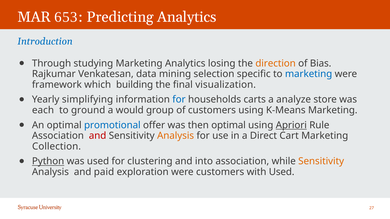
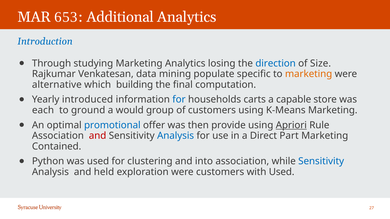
Predicting: Predicting -> Additional
direction colour: orange -> blue
Bias: Bias -> Size
selection: selection -> populate
marketing at (309, 74) colour: blue -> orange
framework: framework -> alternative
visualization: visualization -> computation
simplifying: simplifying -> introduced
analyze: analyze -> capable
then optimal: optimal -> provide
Analysis at (176, 136) colour: orange -> blue
Cart: Cart -> Part
Collection: Collection -> Contained
Python underline: present -> none
Sensitivity at (321, 162) colour: orange -> blue
paid: paid -> held
